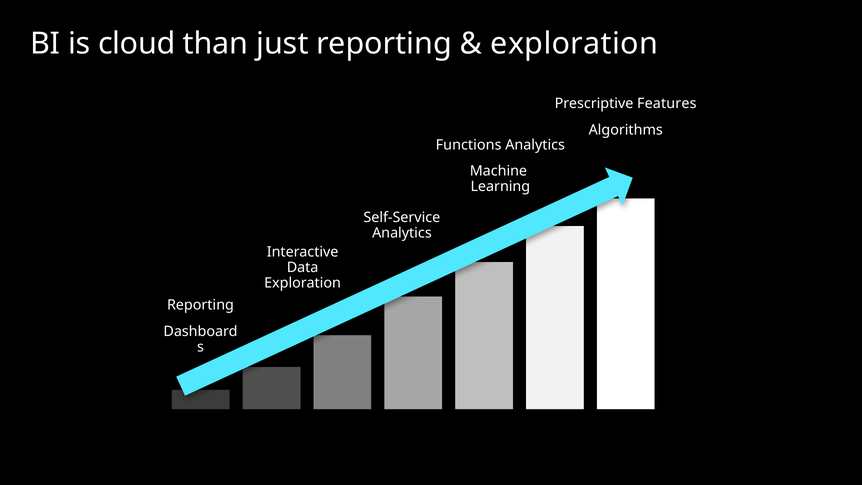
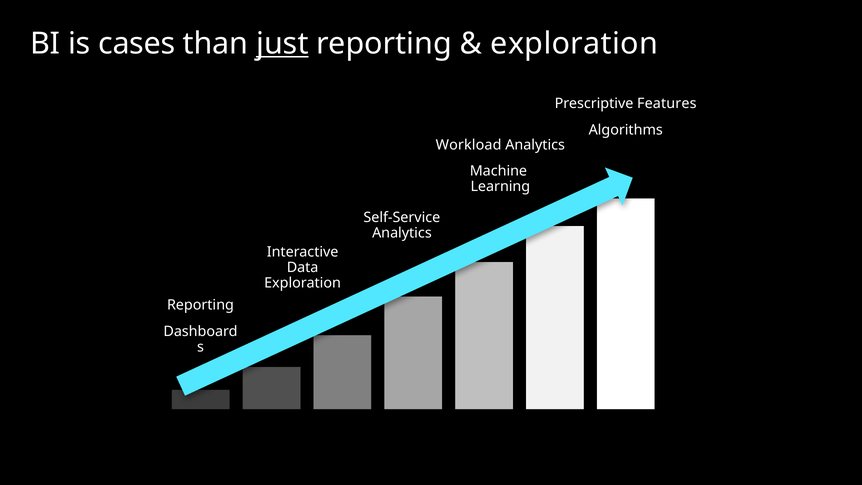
cloud: cloud -> cases
just underline: none -> present
Functions: Functions -> Workload
